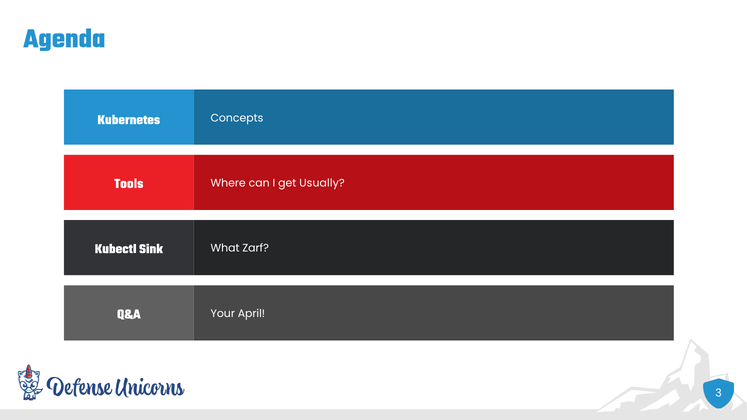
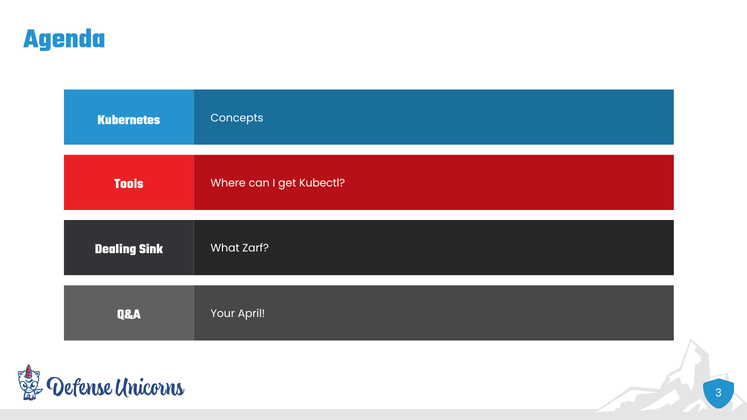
Usually: Usually -> Kubectl
Kubectl: Kubectl -> Dealing
